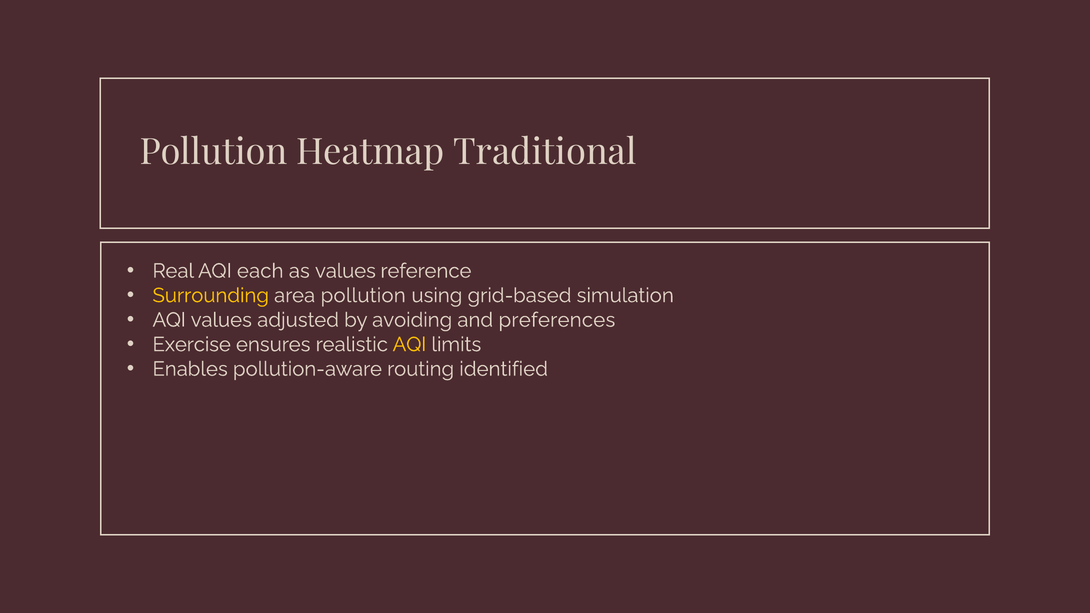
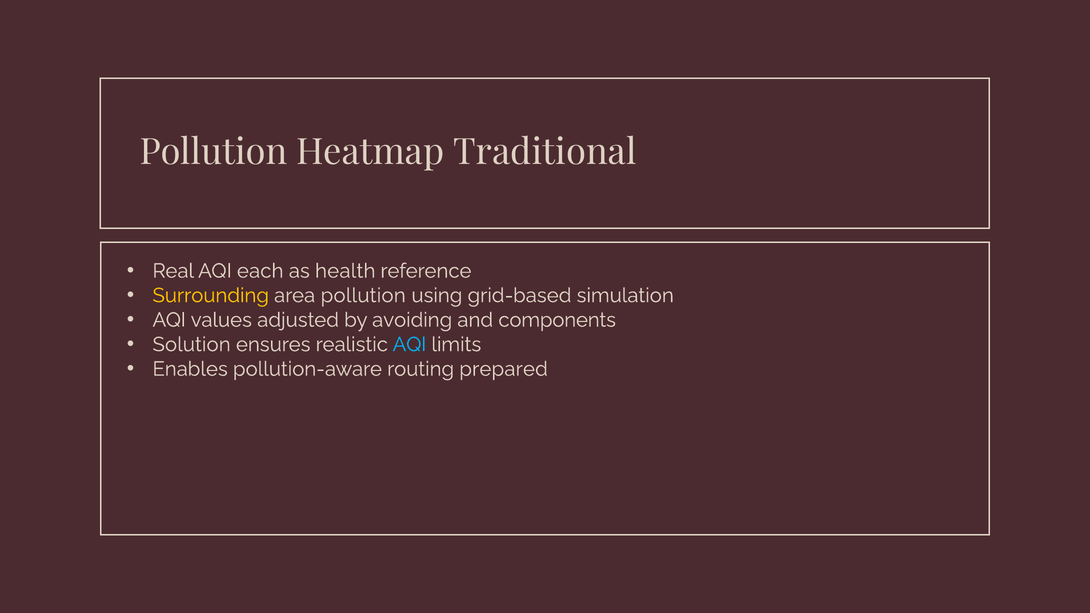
as values: values -> health
preferences: preferences -> components
Exercise: Exercise -> Solution
AQI at (409, 345) colour: yellow -> light blue
identified: identified -> prepared
